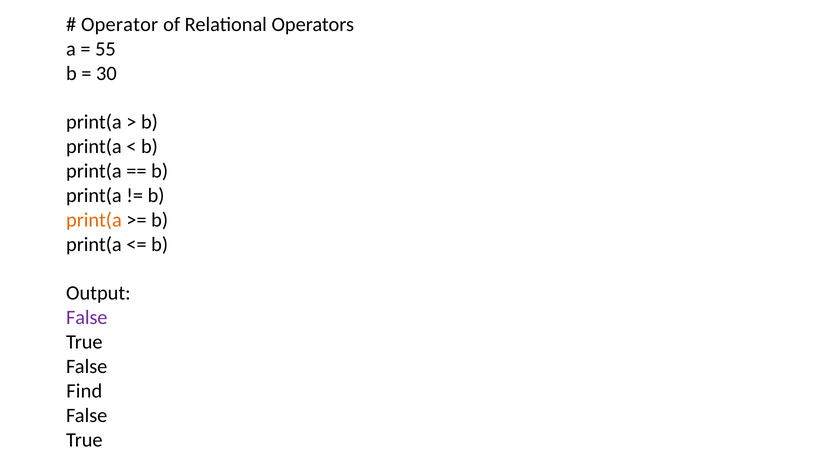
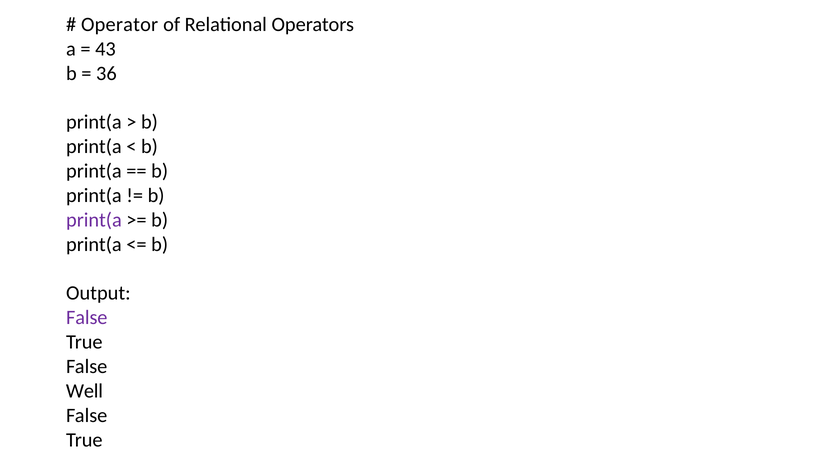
55: 55 -> 43
30: 30 -> 36
print(a at (94, 220) colour: orange -> purple
Find: Find -> Well
